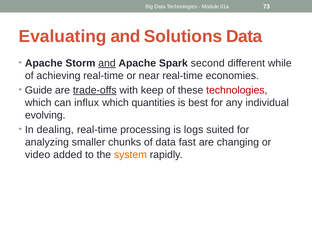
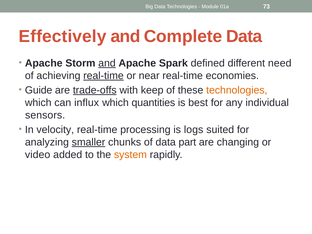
Evaluating: Evaluating -> Effectively
Solutions: Solutions -> Complete
second: second -> defined
while: while -> need
real-time at (104, 76) underline: none -> present
technologies at (237, 90) colour: red -> orange
evolving: evolving -> sensors
dealing: dealing -> velocity
smaller underline: none -> present
fast: fast -> part
